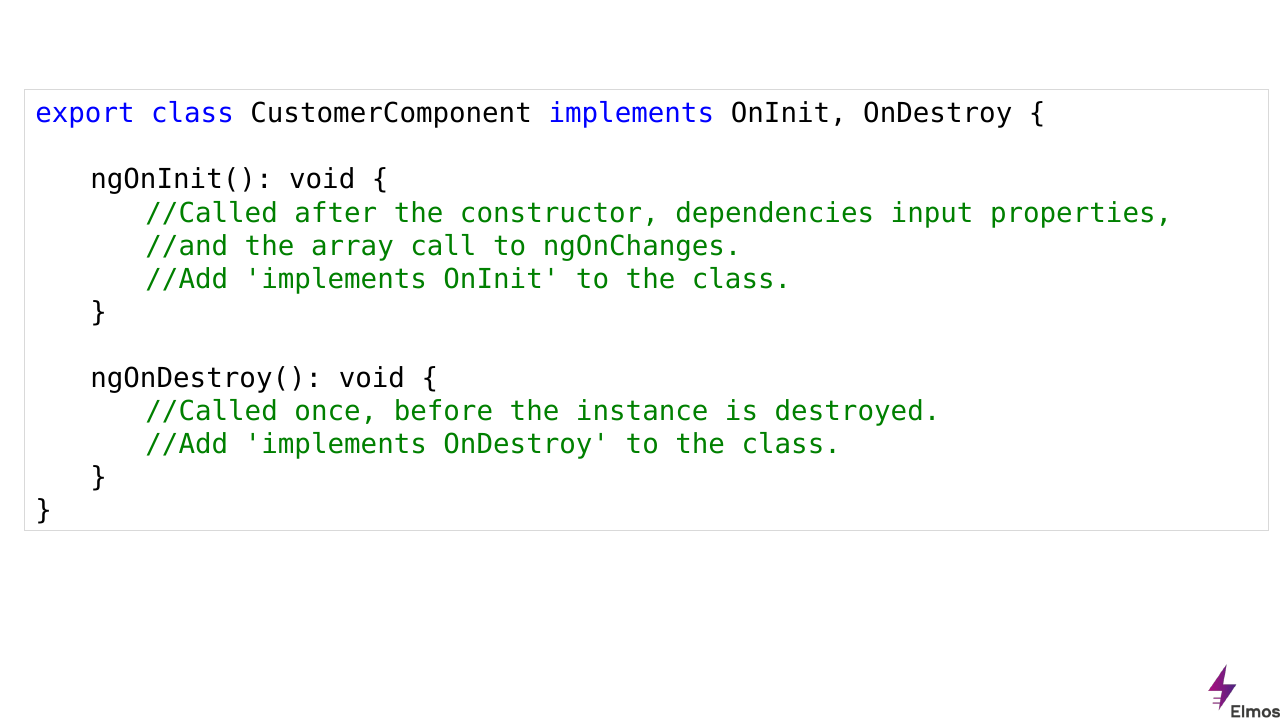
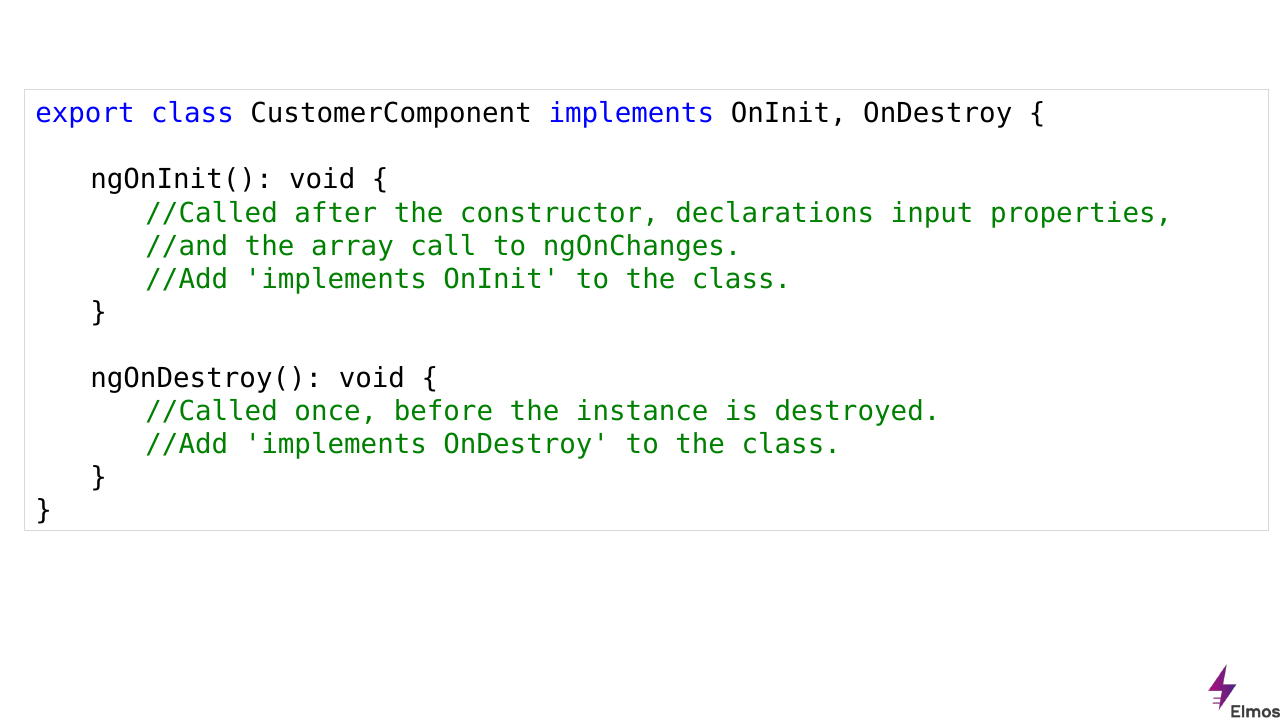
dependencies: dependencies -> declarations
